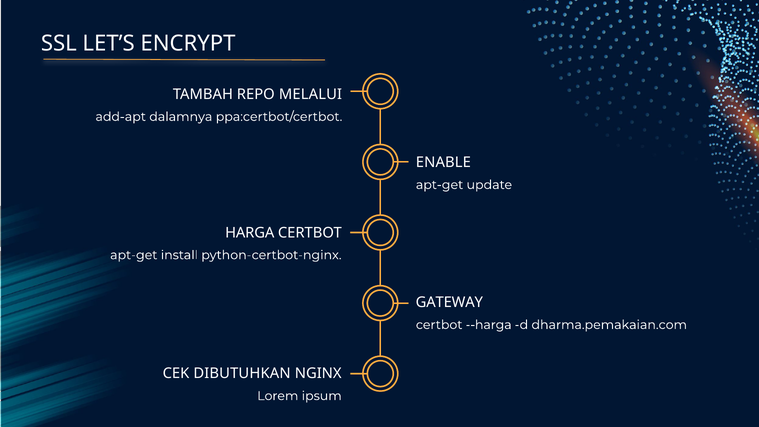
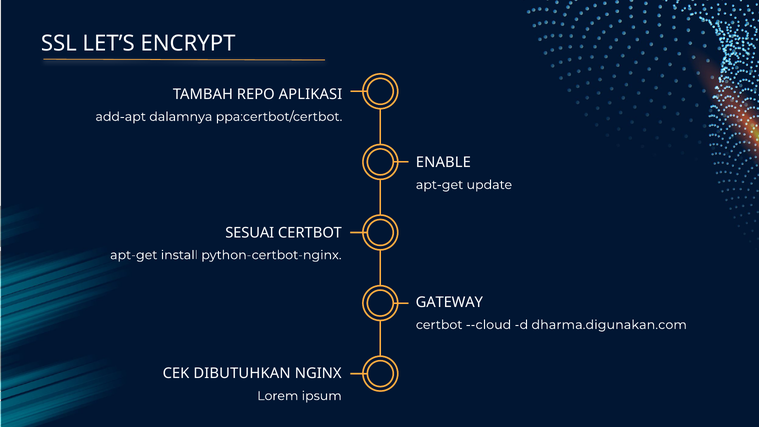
MELALUI: MELALUI -> APLIKASI
HARGA: HARGA -> SESUAI
--harga: --harga -> --cloud
dharma.pemakaian.com: dharma.pemakaian.com -> dharma.digunakan.com
